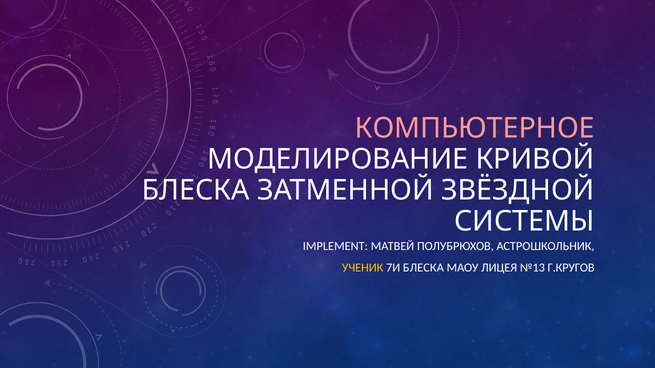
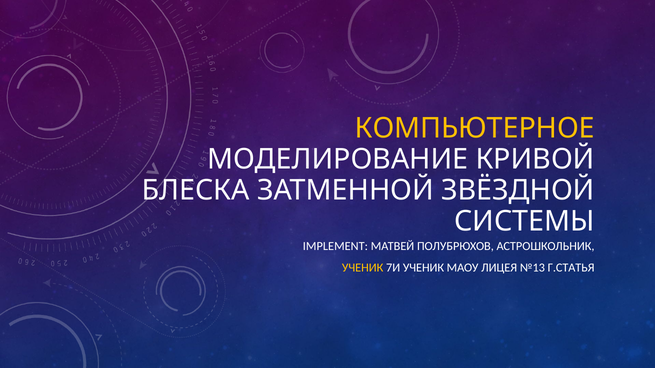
КОМПЬЮТЕРНОЕ colour: pink -> yellow
7И БЛЕСКА: БЛЕСКА -> УЧЕНИК
Г.КРУГОВ: Г.КРУГОВ -> Г.СТАТЬЯ
